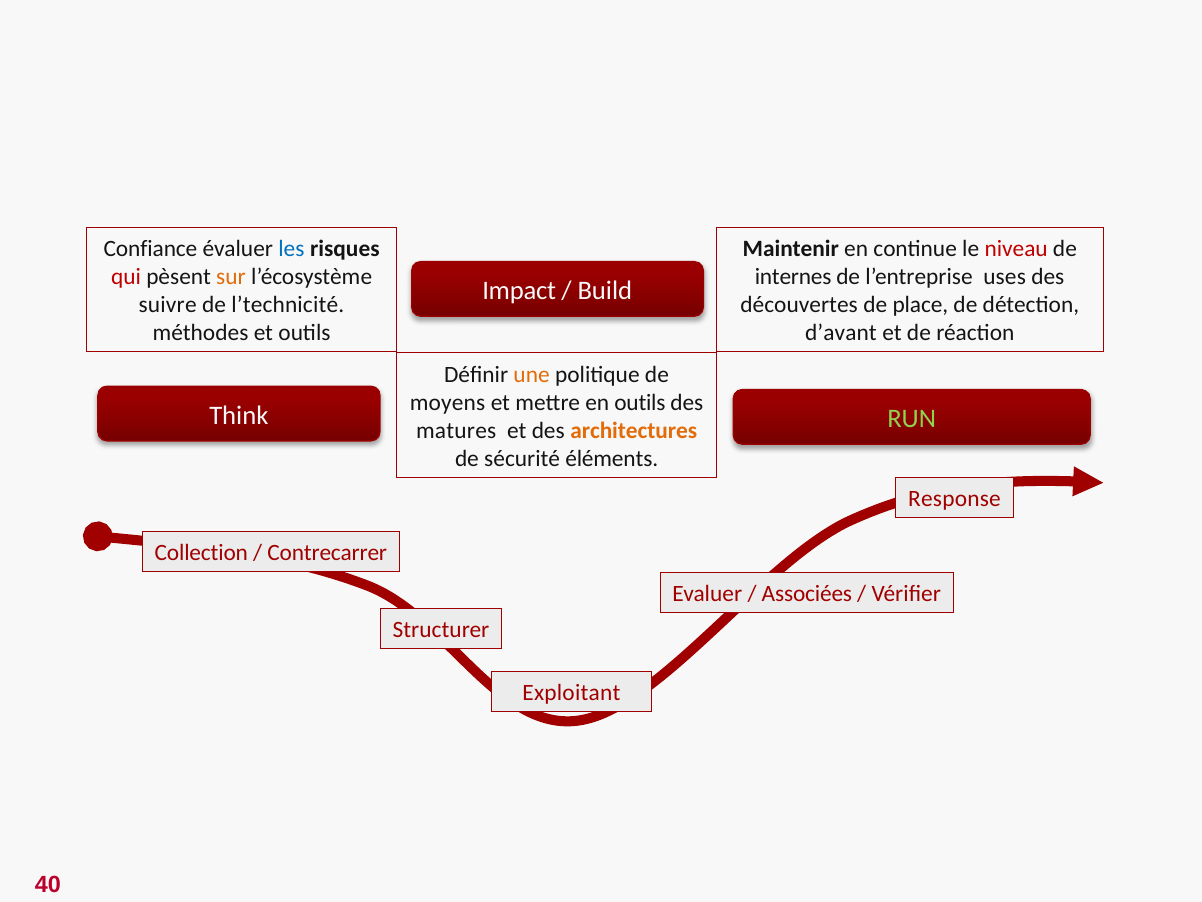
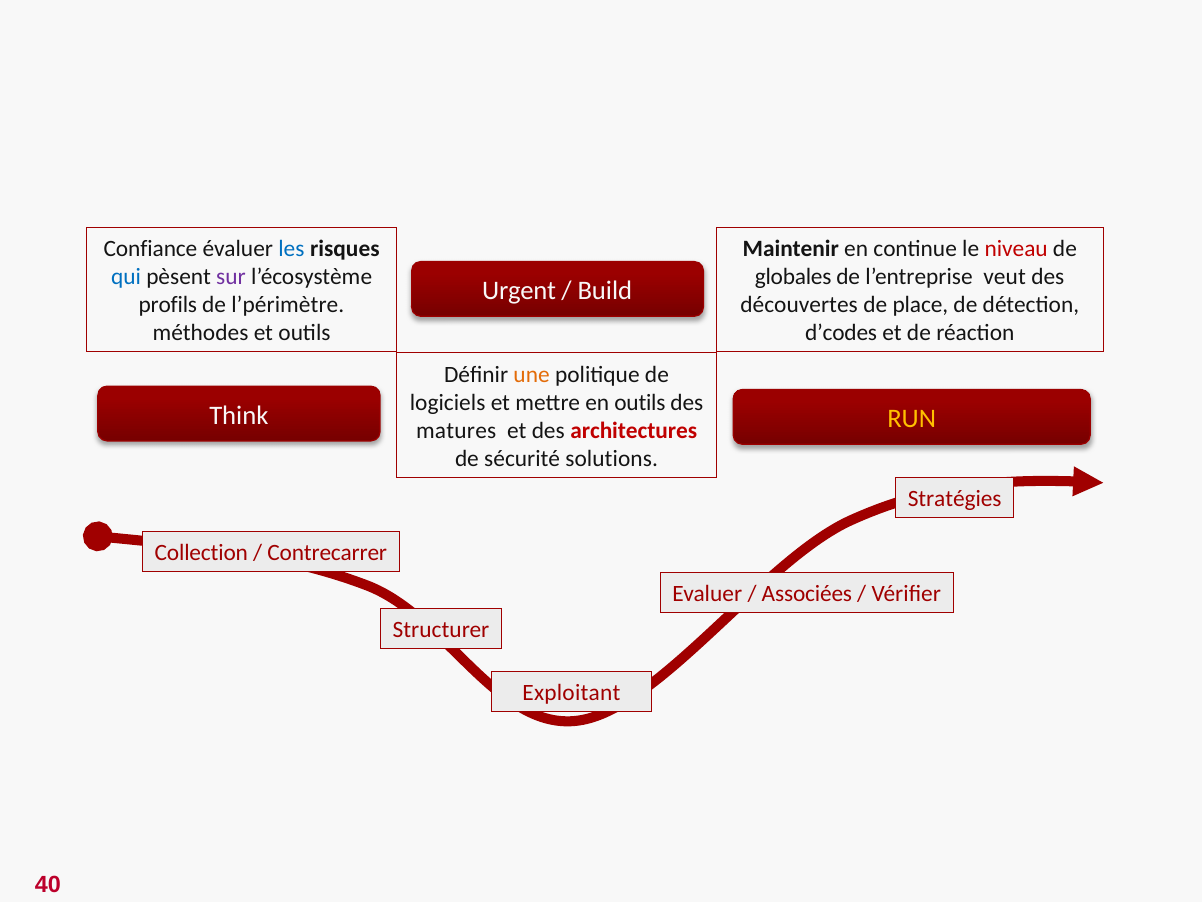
qui colour: red -> blue
sur colour: orange -> purple
internes: internes -> globales
uses: uses -> veut
Impact: Impact -> Urgent
suivre: suivre -> profils
l’technicité: l’technicité -> l’périmètre
d’avant: d’avant -> d’codes
moyens: moyens -> logiciels
RUN colour: light green -> yellow
architectures colour: orange -> red
éléments: éléments -> solutions
Response: Response -> Stratégies
